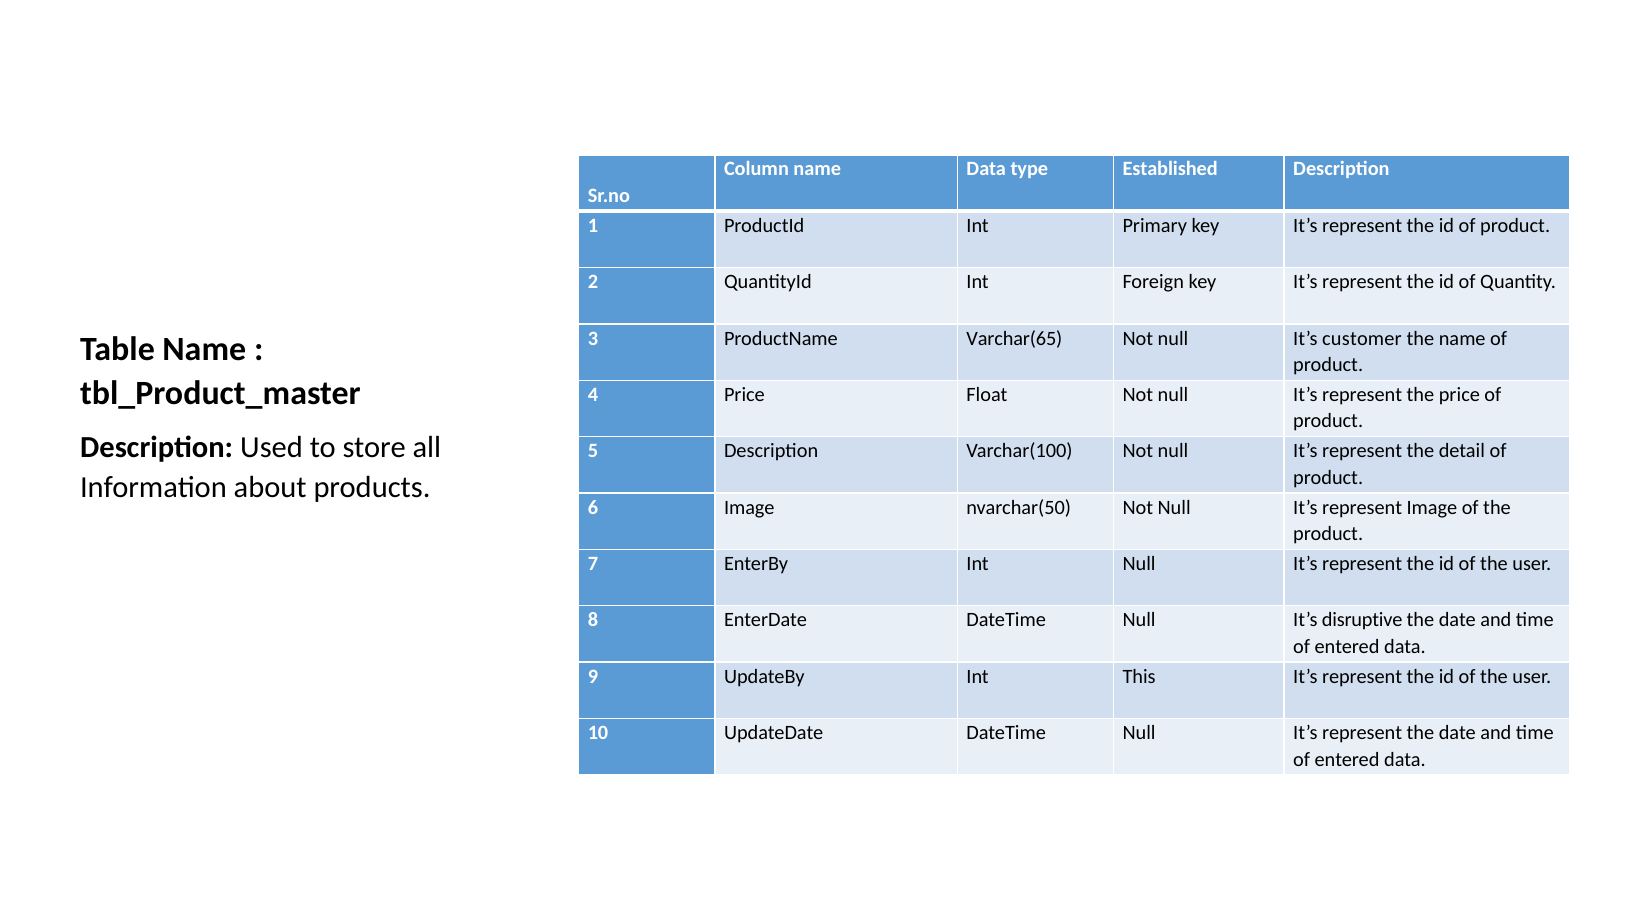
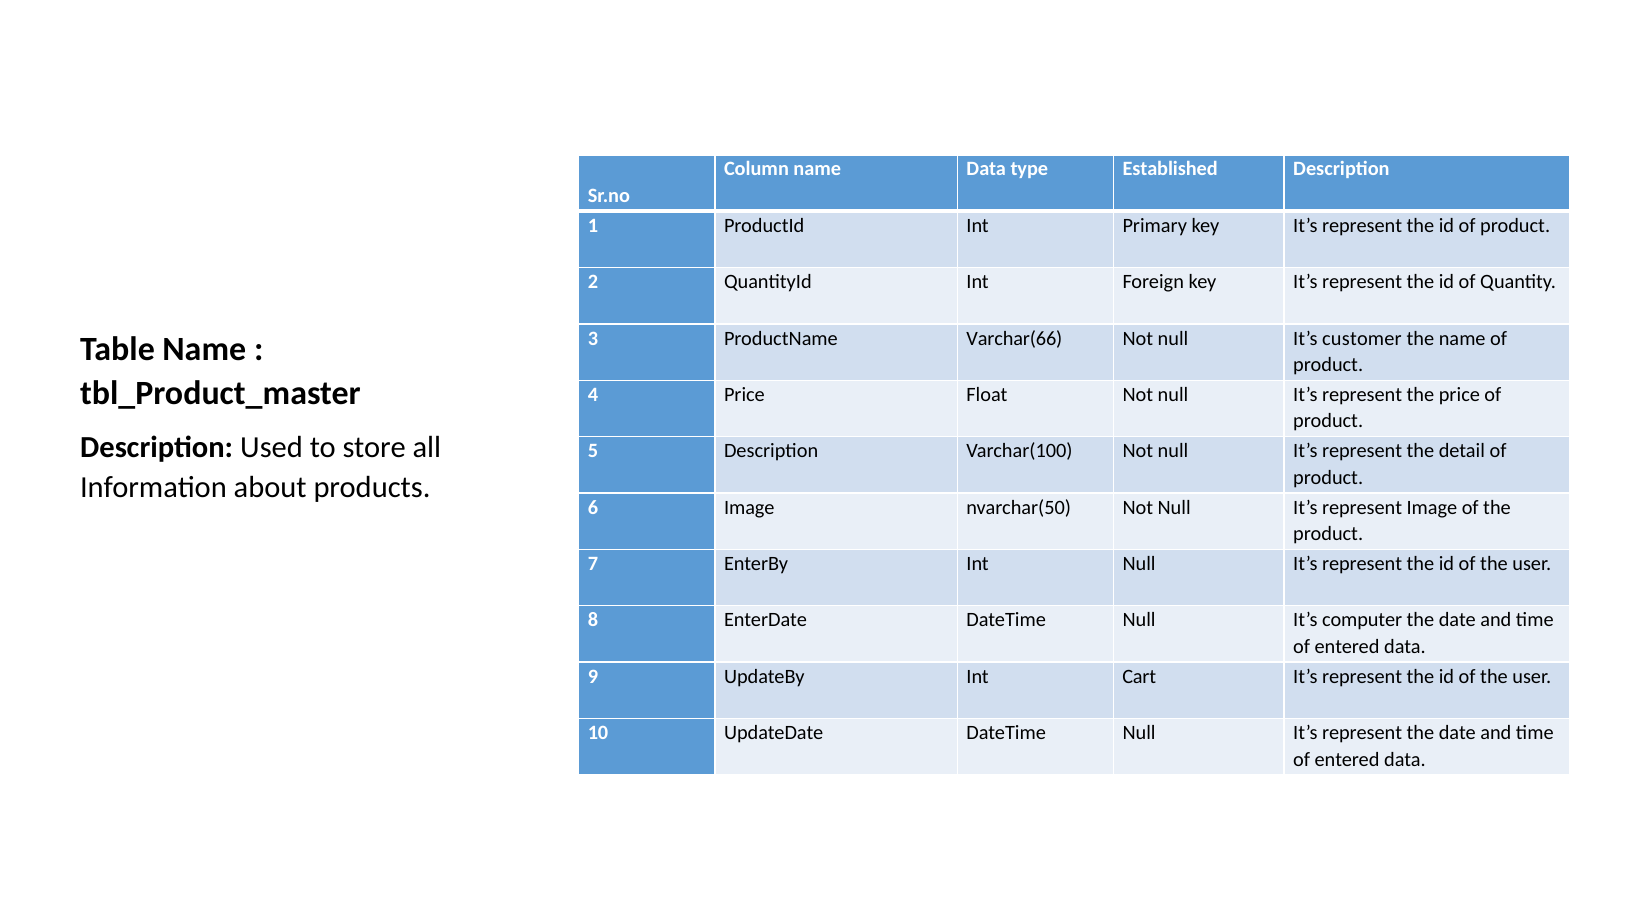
Varchar(65: Varchar(65 -> Varchar(66
disruptive: disruptive -> computer
This: This -> Cart
